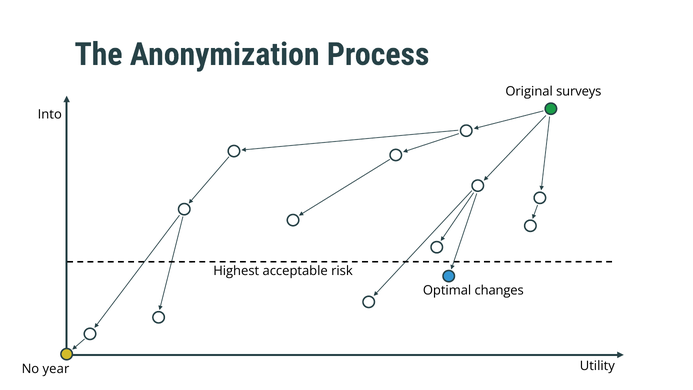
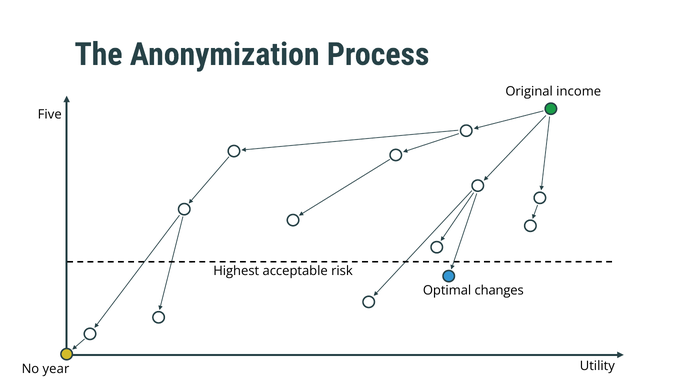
surveys: surveys -> income
Into: Into -> Five
